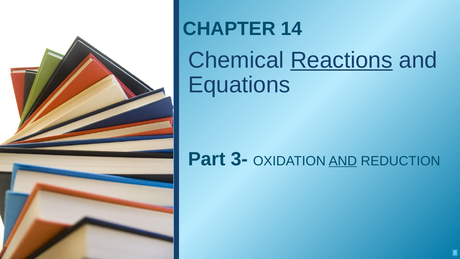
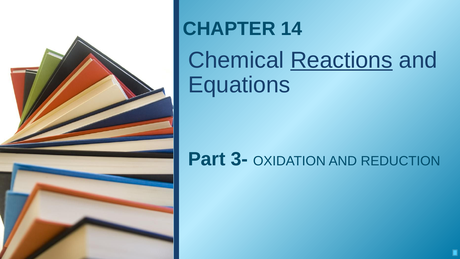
AND at (343, 161) underline: present -> none
